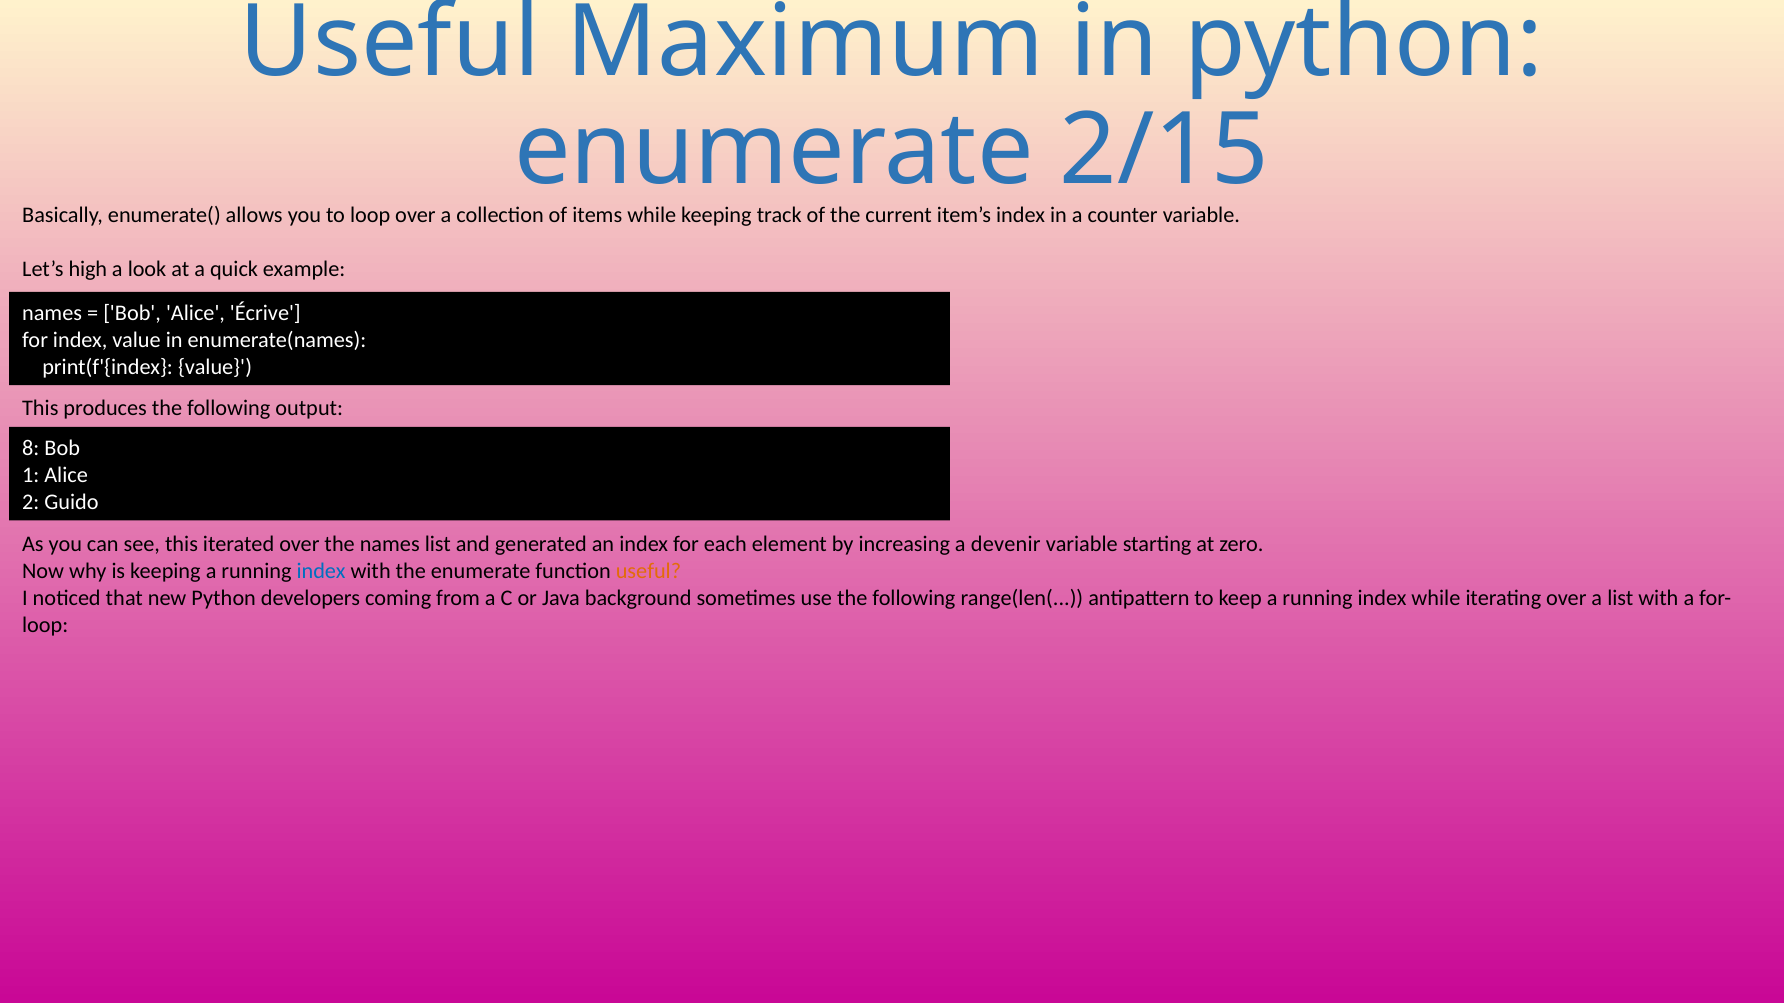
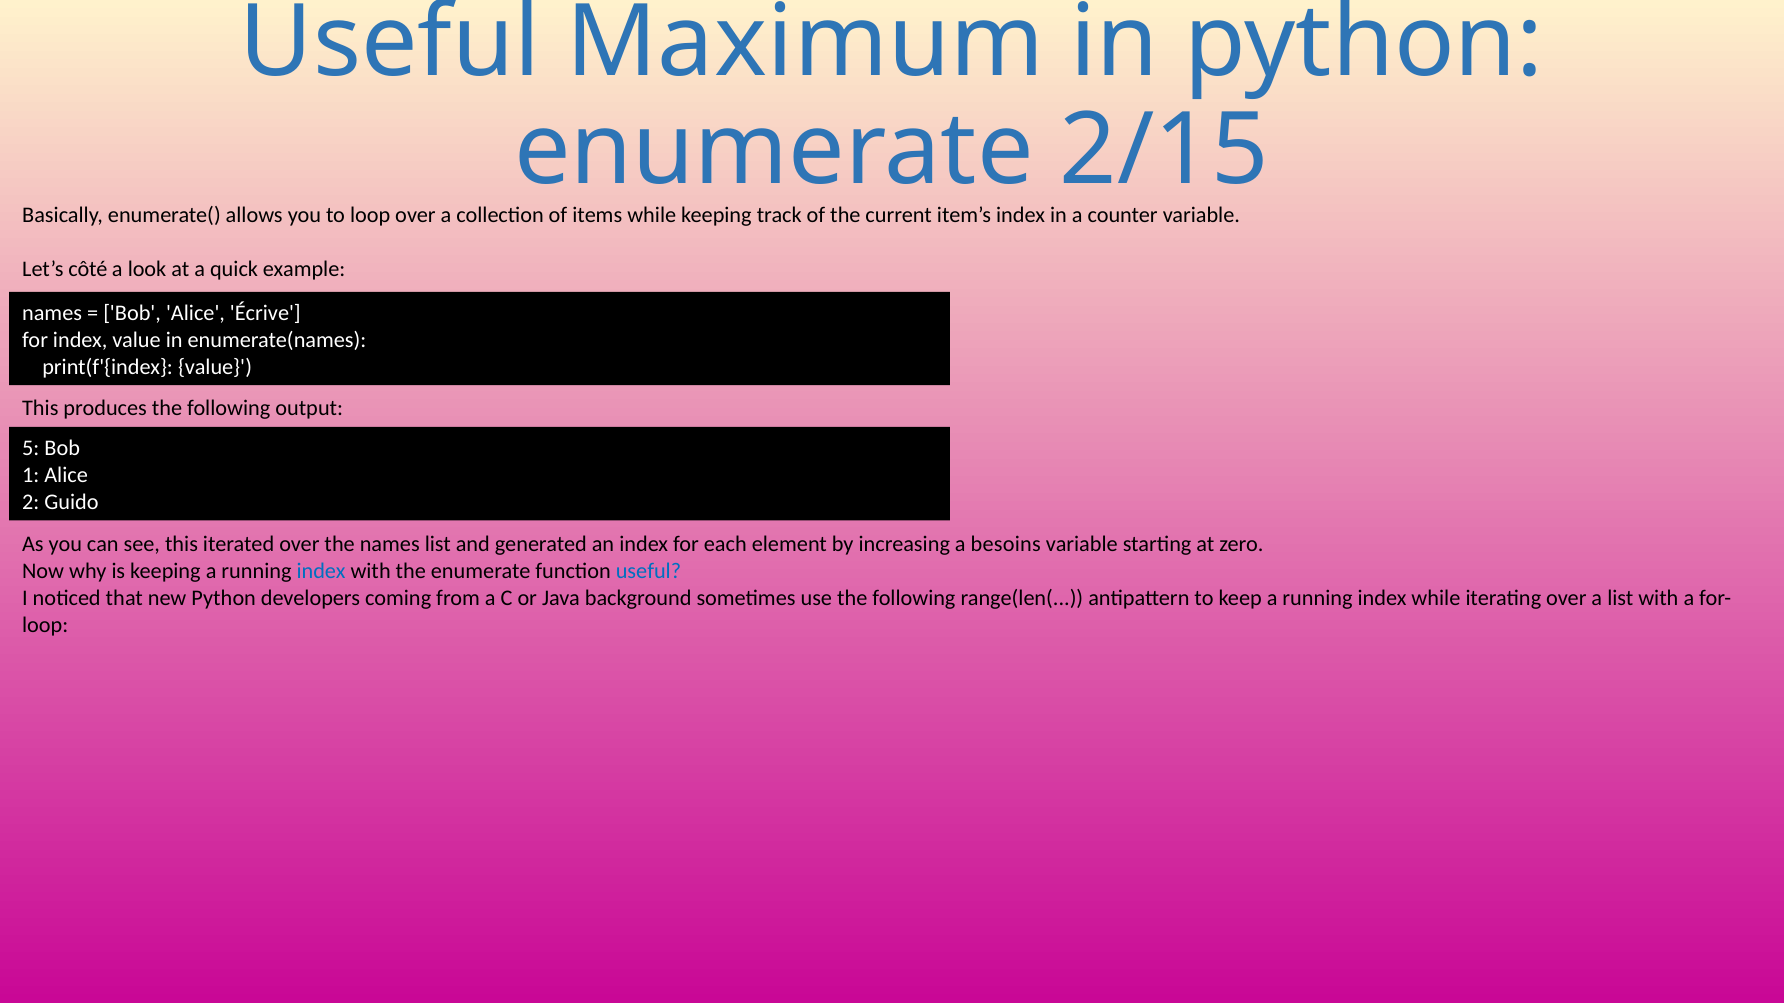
high: high -> côté
8: 8 -> 5
devenir: devenir -> besoins
useful at (648, 572) colour: orange -> blue
